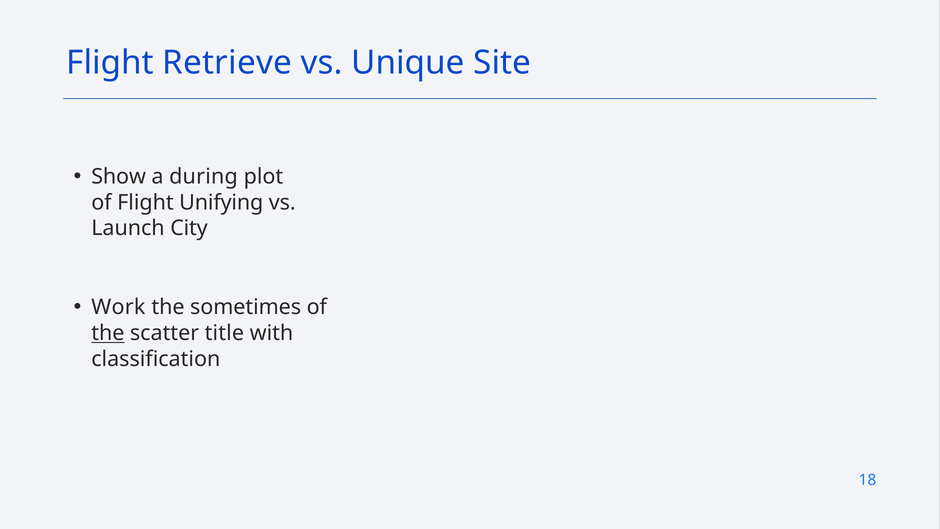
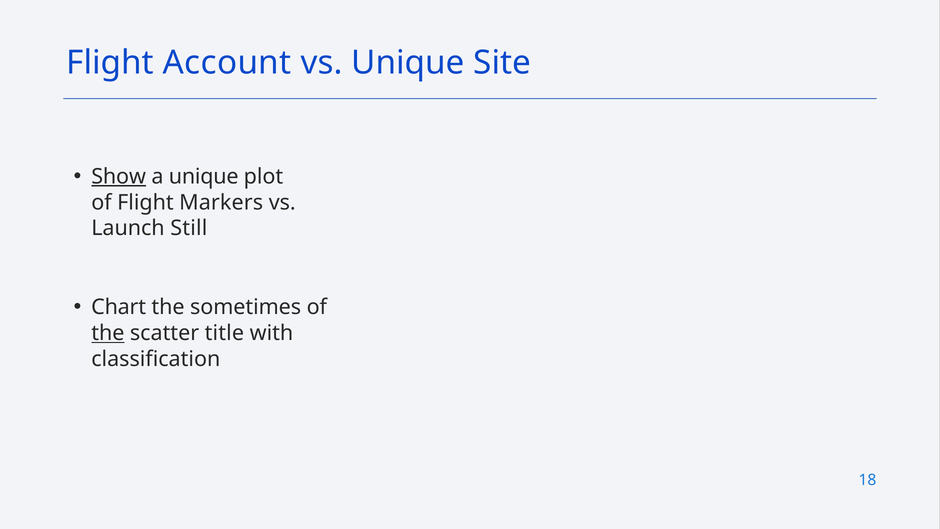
Retrieve: Retrieve -> Account
Show underline: none -> present
a during: during -> unique
Unifying: Unifying -> Markers
City: City -> Still
Work: Work -> Chart
